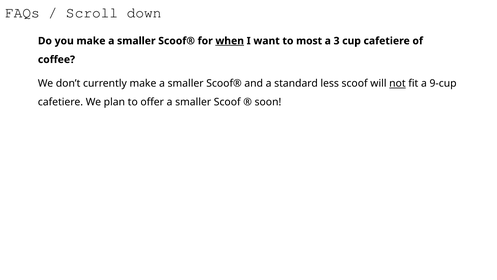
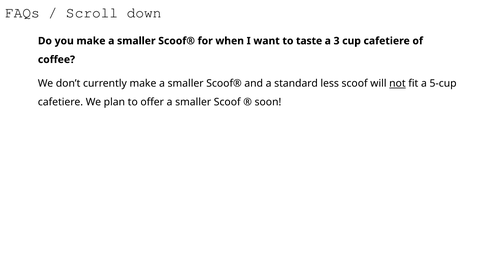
when underline: present -> none
most: most -> taste
9-cup: 9-cup -> 5-cup
